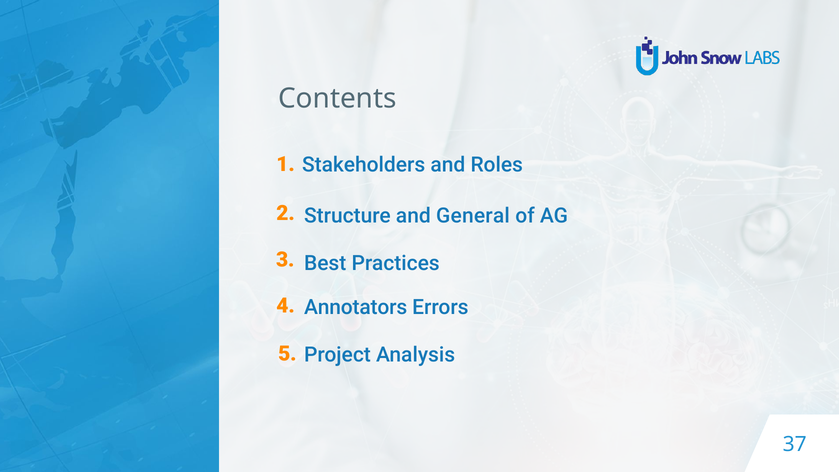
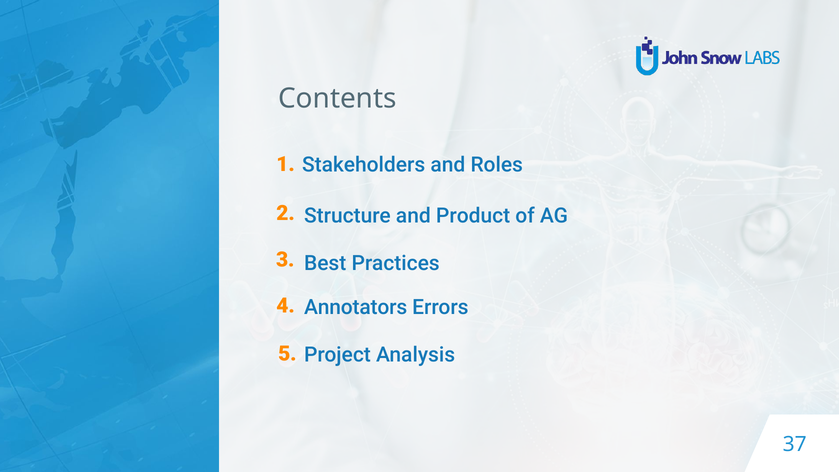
General: General -> Product
